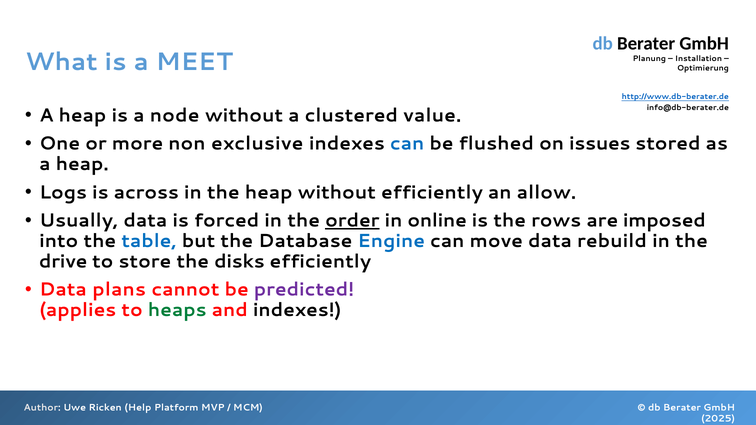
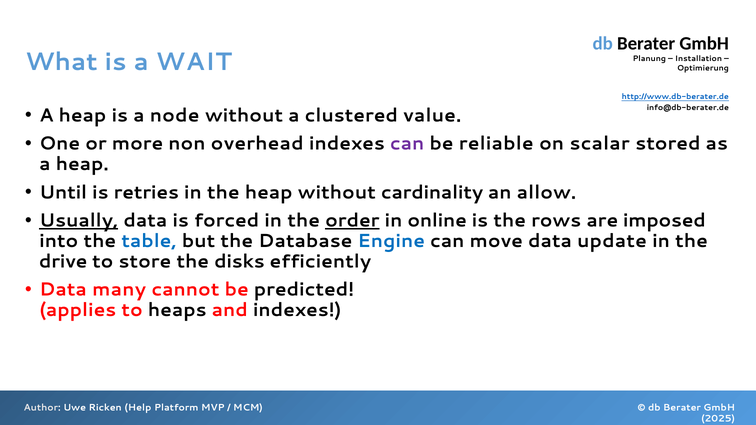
MEET: MEET -> WAIT
exclusive: exclusive -> overhead
can at (407, 144) colour: blue -> purple
flushed: flushed -> reliable
issues: issues -> scalar
Logs: Logs -> Until
across: across -> retries
without efficiently: efficiently -> cardinality
Usually underline: none -> present
rebuild: rebuild -> update
plans: plans -> many
predicted colour: purple -> black
heaps colour: green -> black
